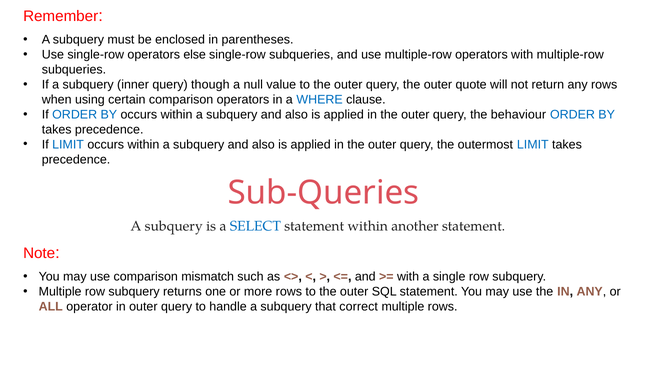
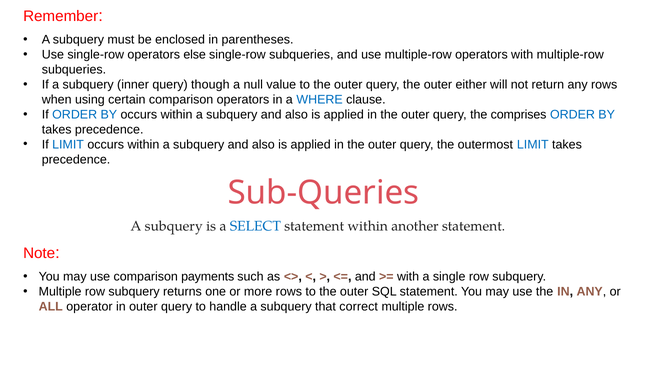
quote: quote -> either
behaviour: behaviour -> comprises
mismatch: mismatch -> payments
